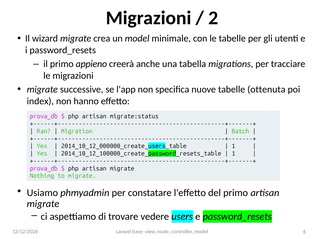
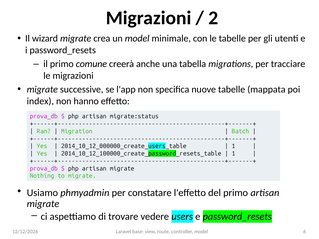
appieno: appieno -> comune
ottenuta: ottenuta -> mappata
